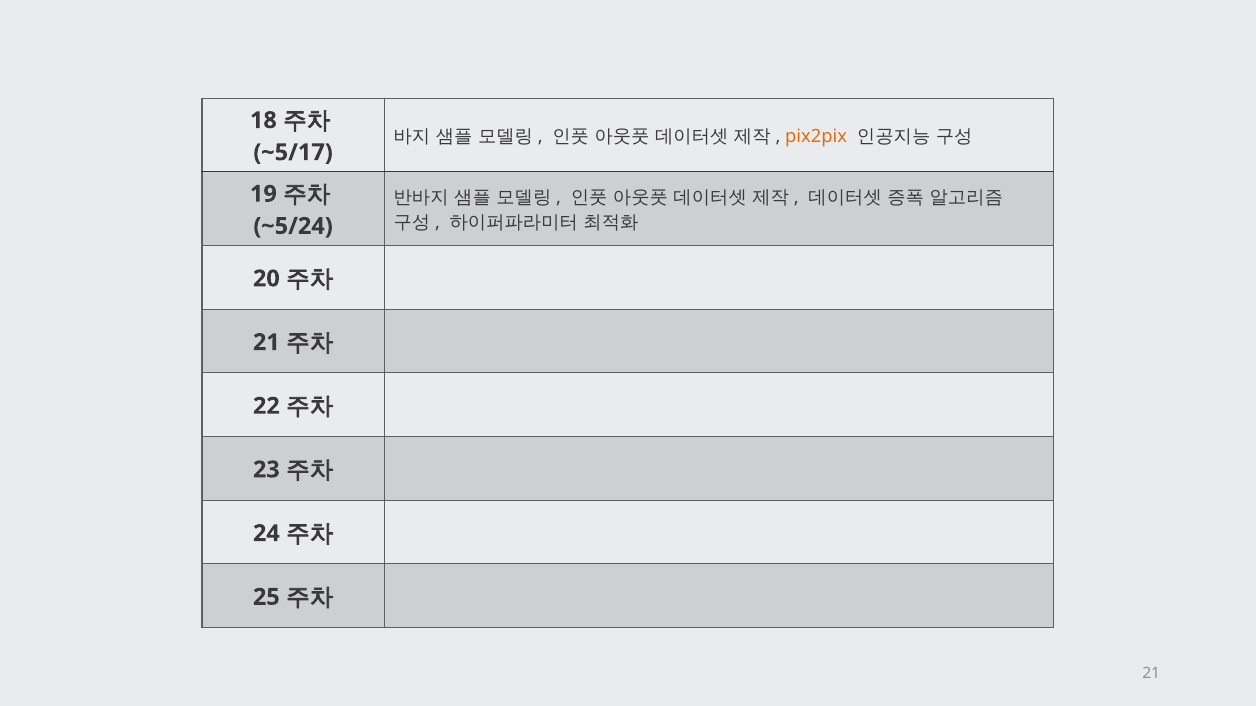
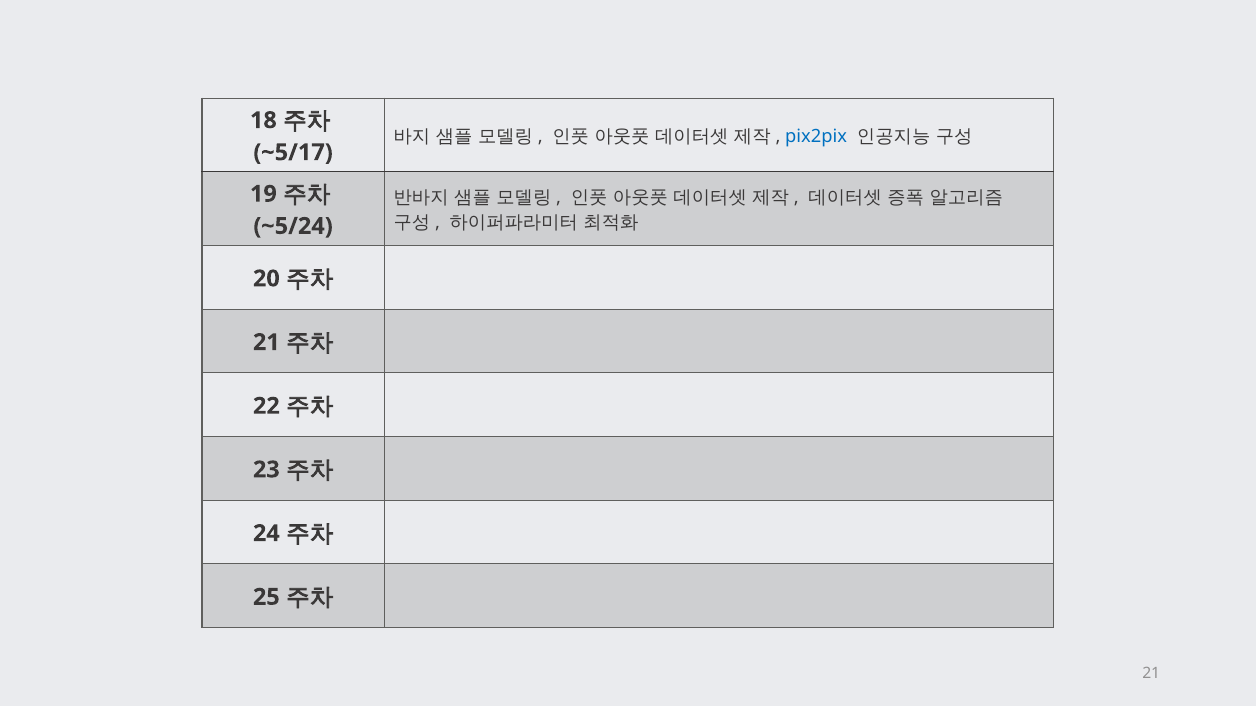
pix2pix colour: orange -> blue
